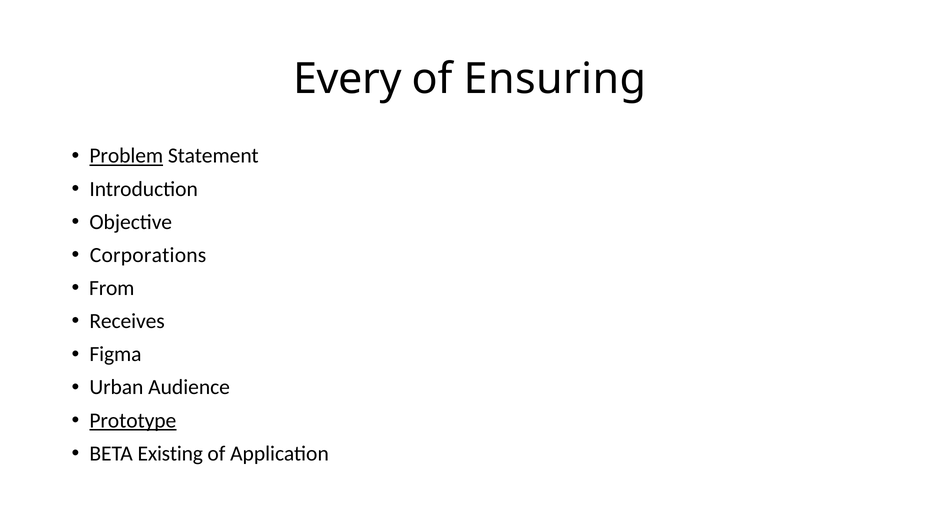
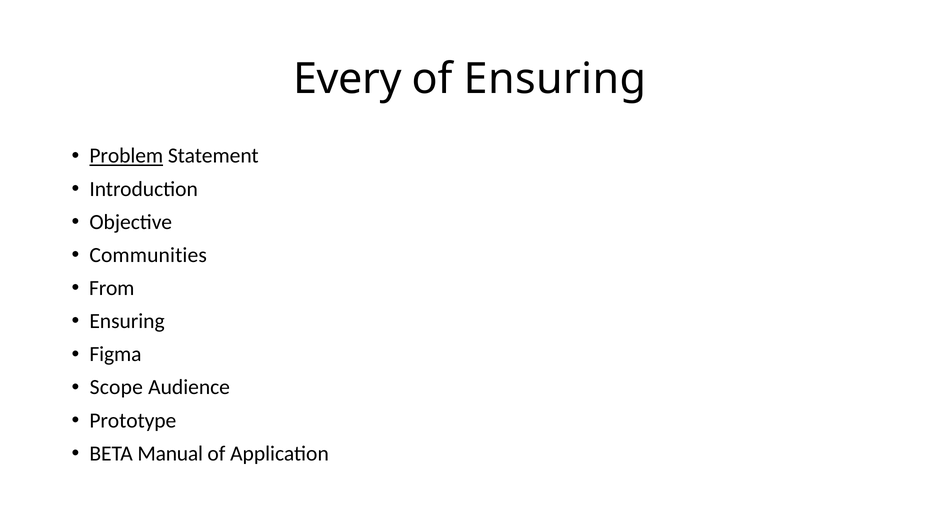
Corporations: Corporations -> Communities
Receives at (127, 321): Receives -> Ensuring
Urban: Urban -> Scope
Prototype underline: present -> none
Existing: Existing -> Manual
